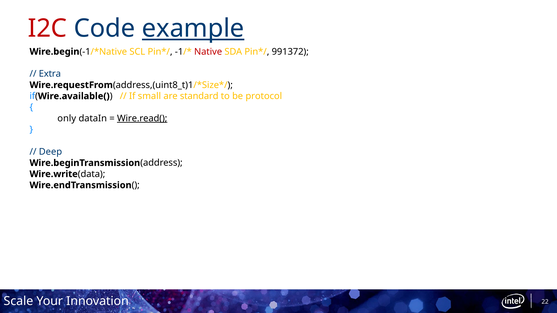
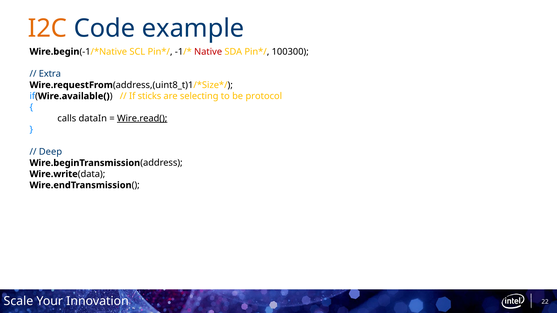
I2C colour: red -> orange
example underline: present -> none
991372: 991372 -> 100300
small: small -> sticks
standard: standard -> selecting
only: only -> calls
